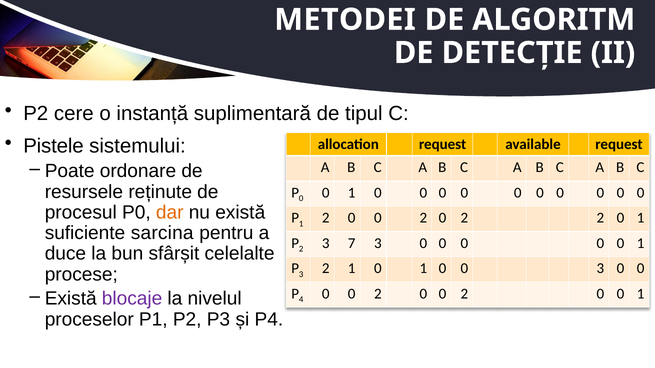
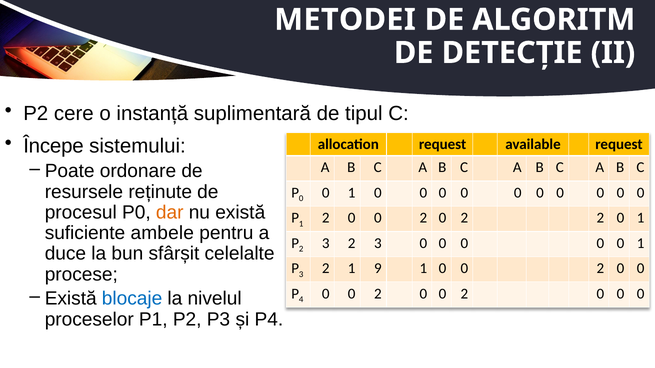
Pistele: Pistele -> Începe
sarcina: sarcina -> ambele
2 3 7: 7 -> 2
2 1 0: 0 -> 9
1 0 0 3: 3 -> 2
2 0 0 1: 1 -> 0
blocaje colour: purple -> blue
